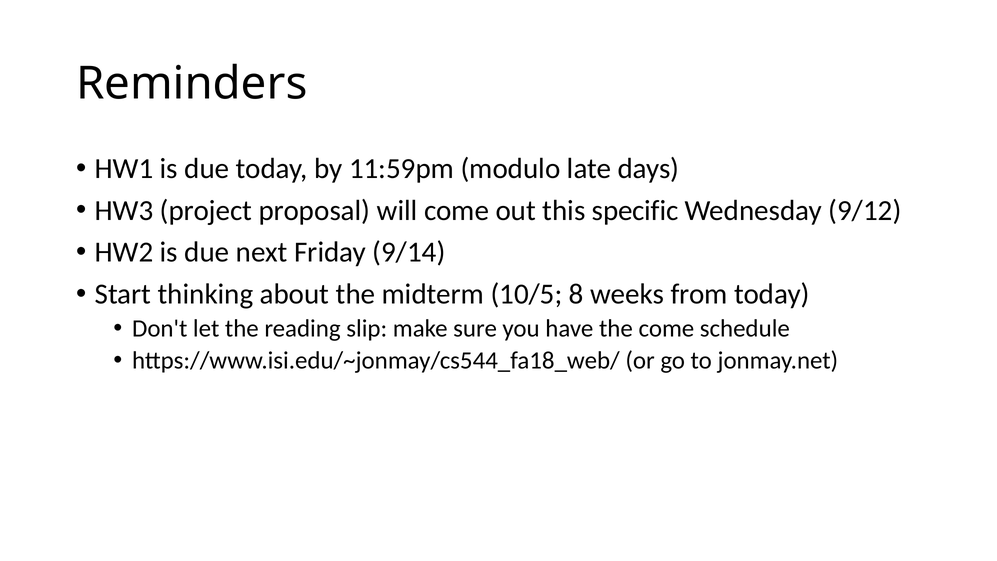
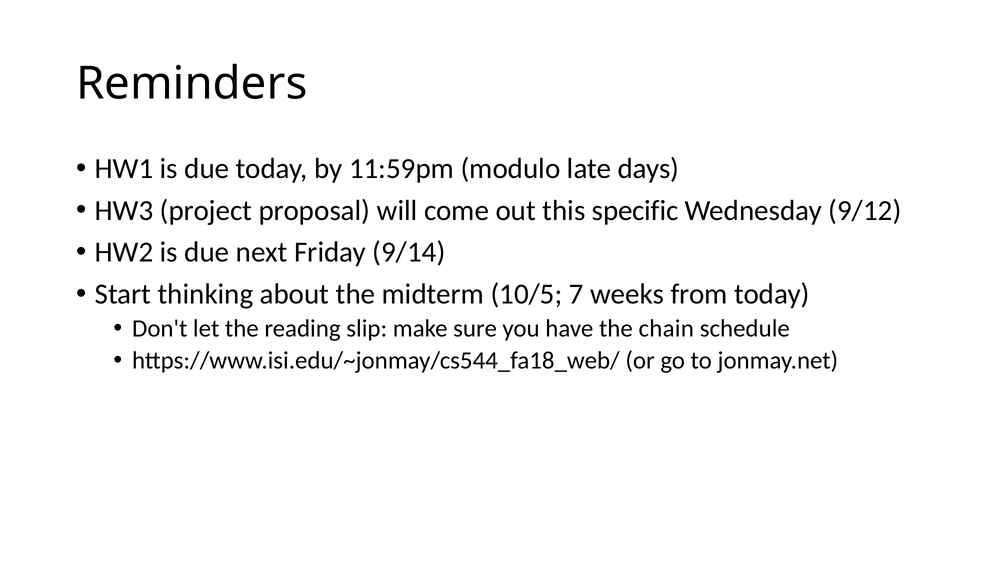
8: 8 -> 7
the come: come -> chain
